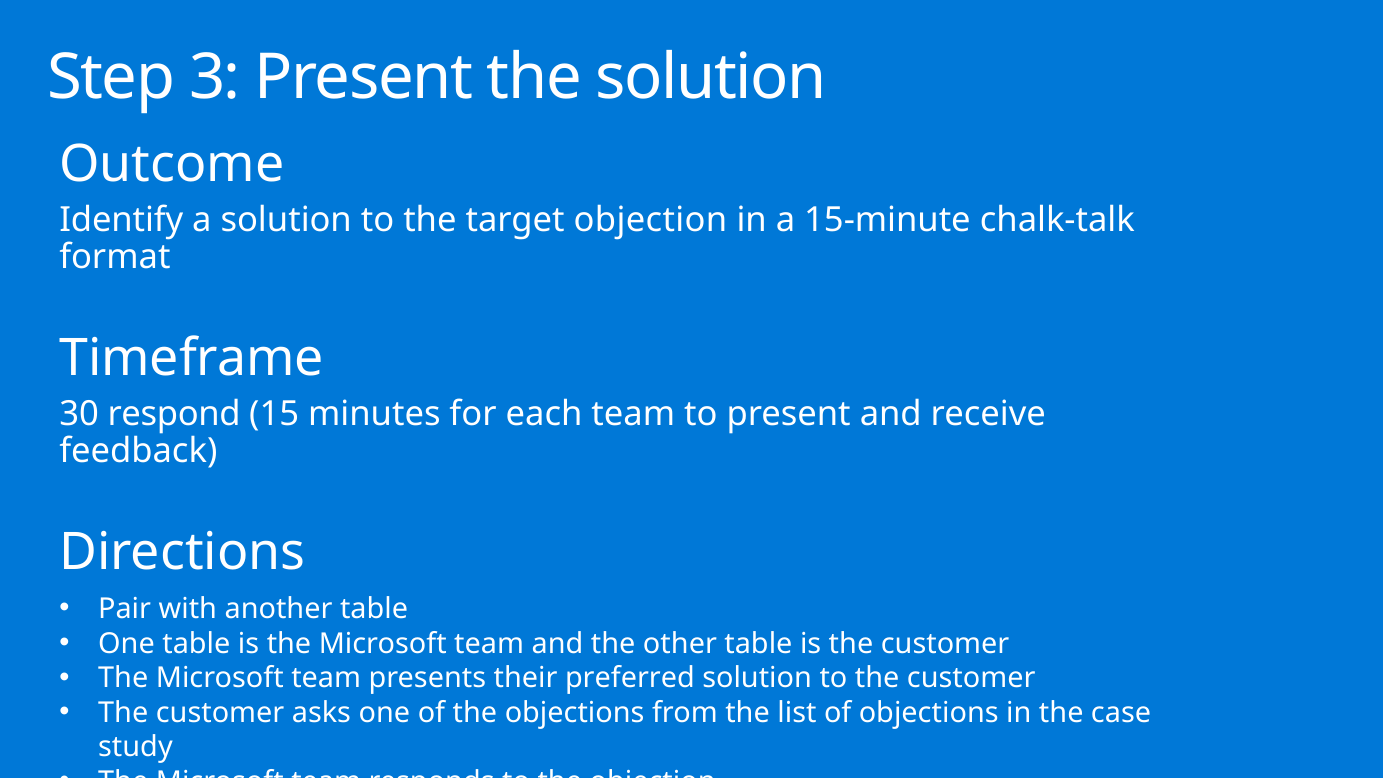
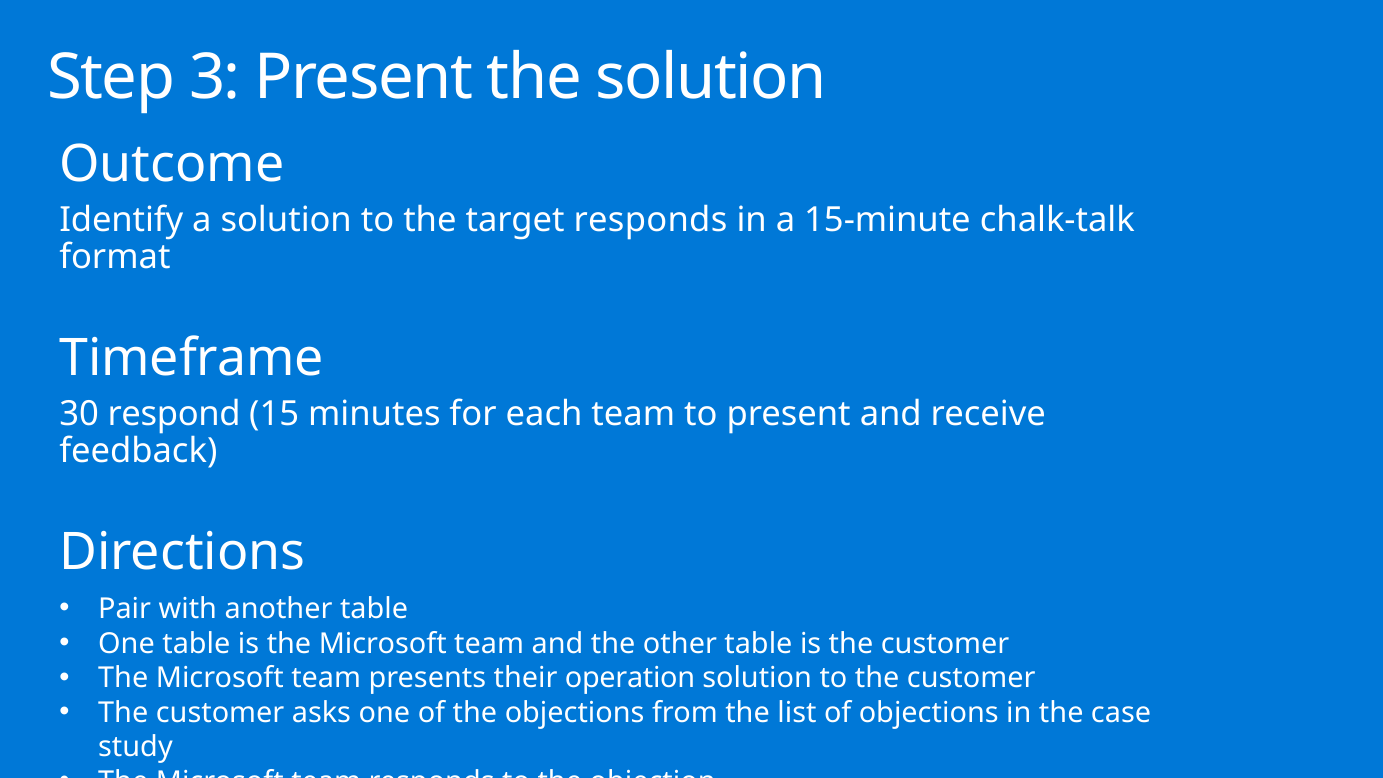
target objection: objection -> responds
preferred: preferred -> operation
